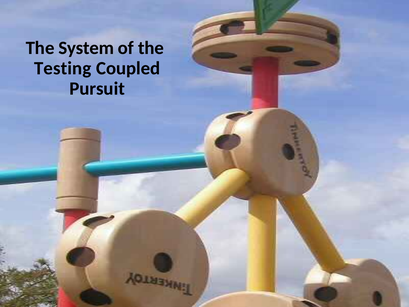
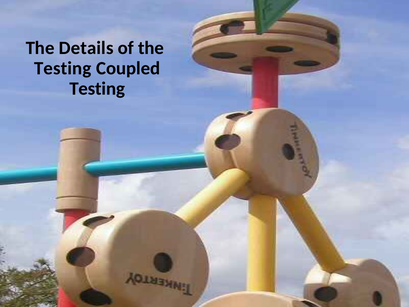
System: System -> Details
Pursuit at (97, 88): Pursuit -> Testing
